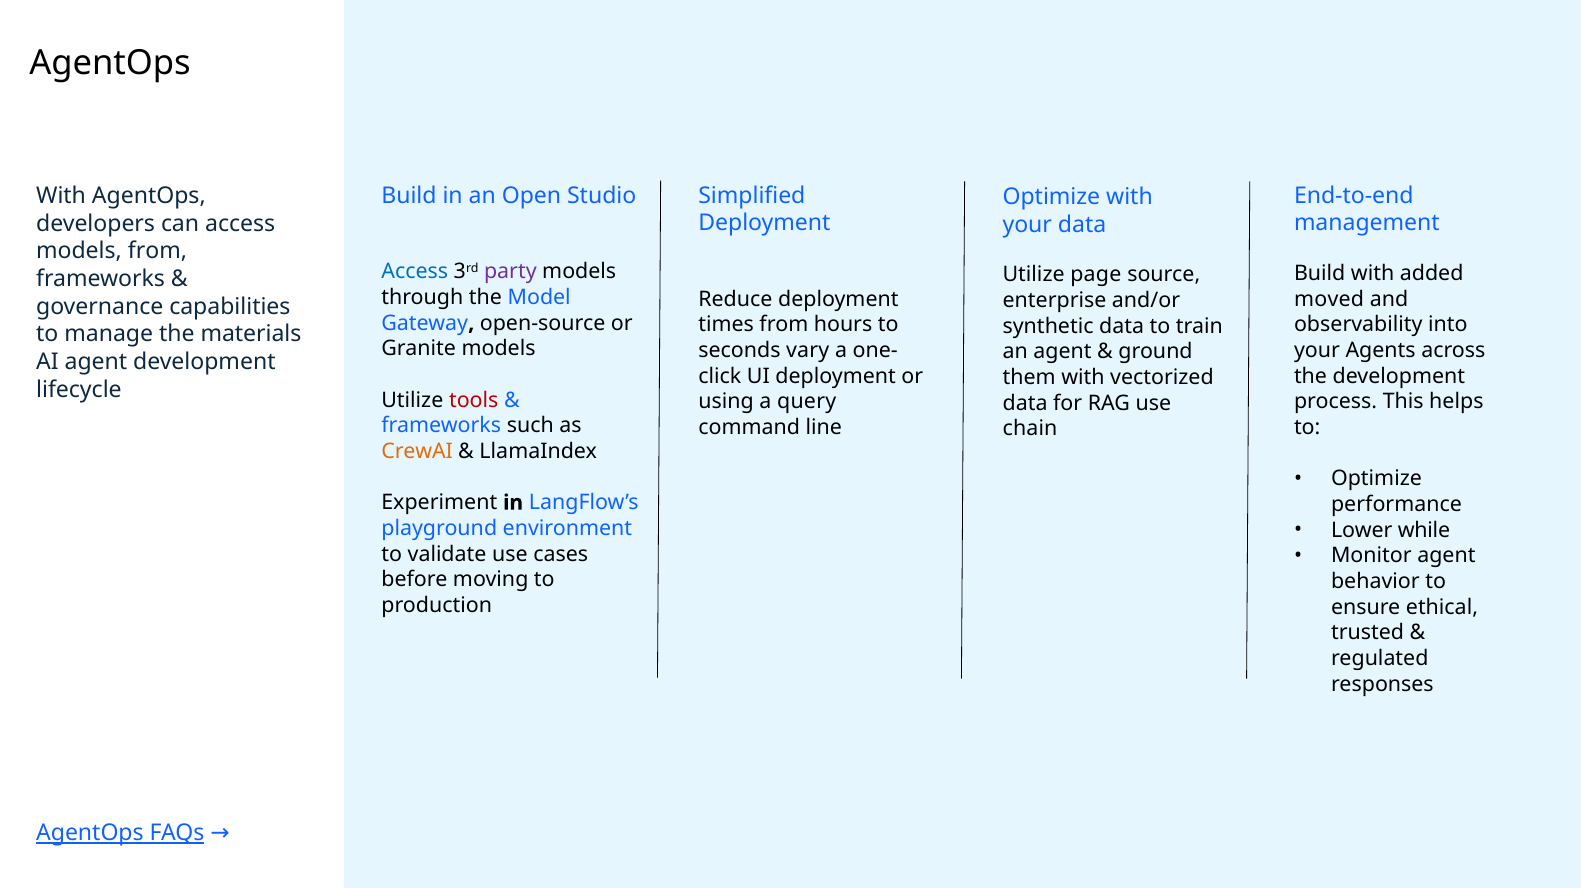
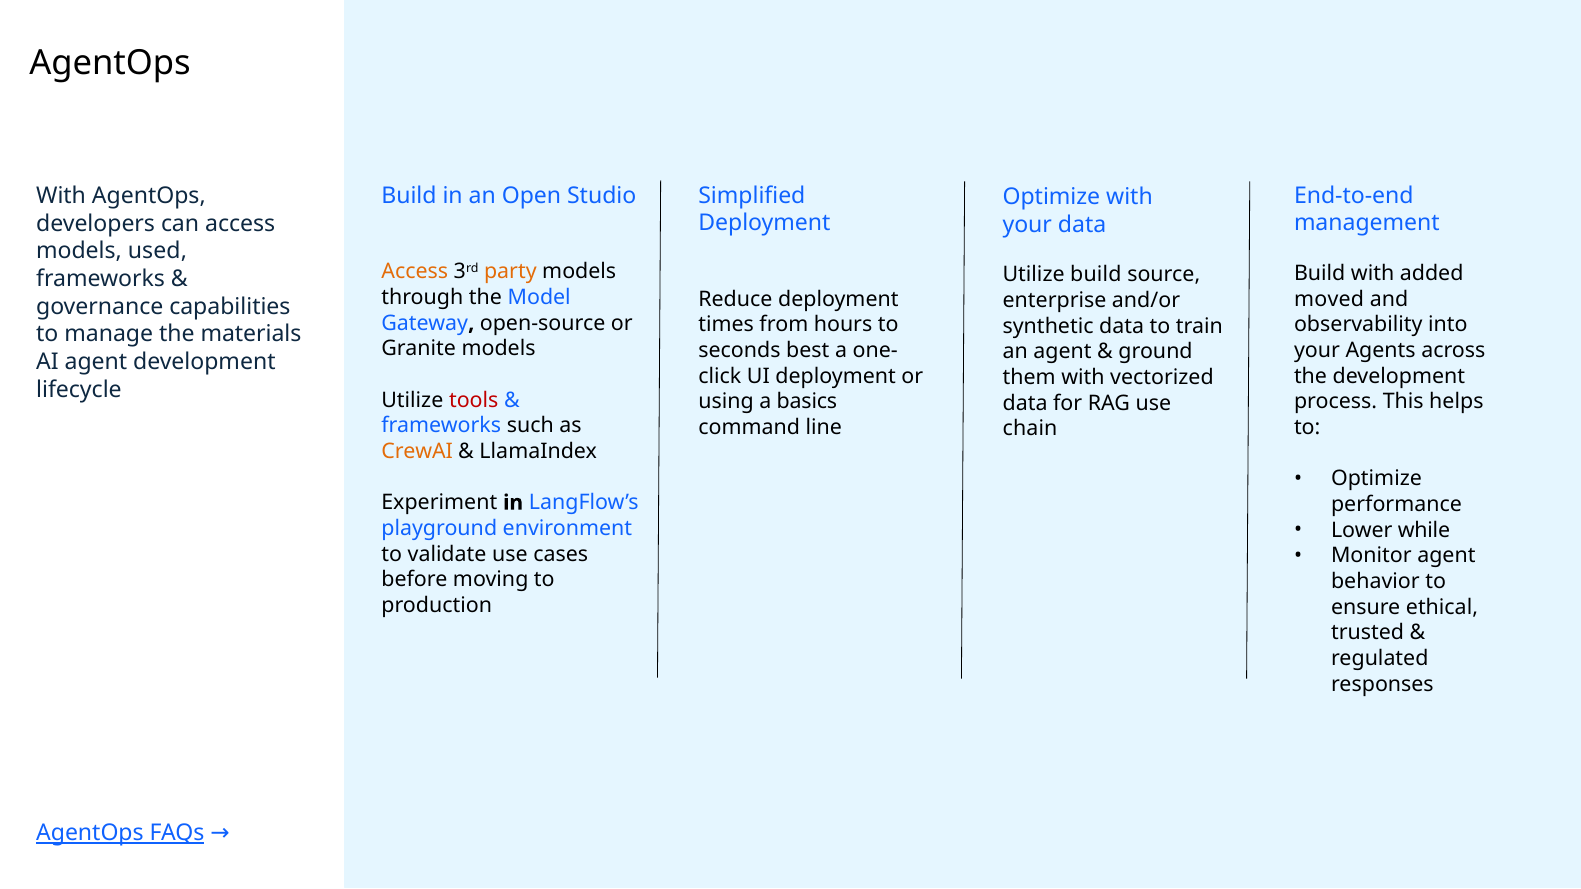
models from: from -> used
Access at (415, 272) colour: blue -> orange
party colour: purple -> orange
Utilize page: page -> build
vary: vary -> best
query: query -> basics
